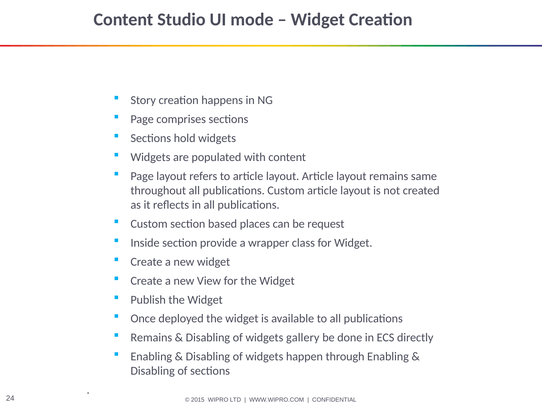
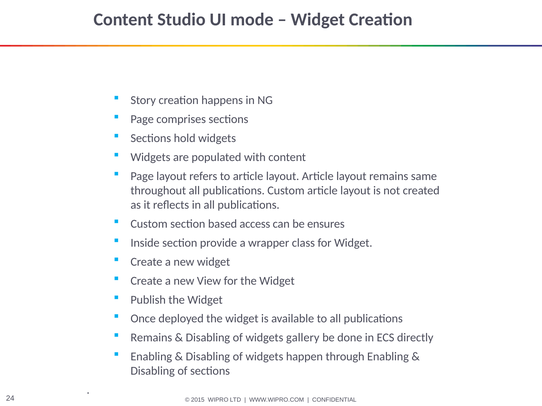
places: places -> access
request: request -> ensures
